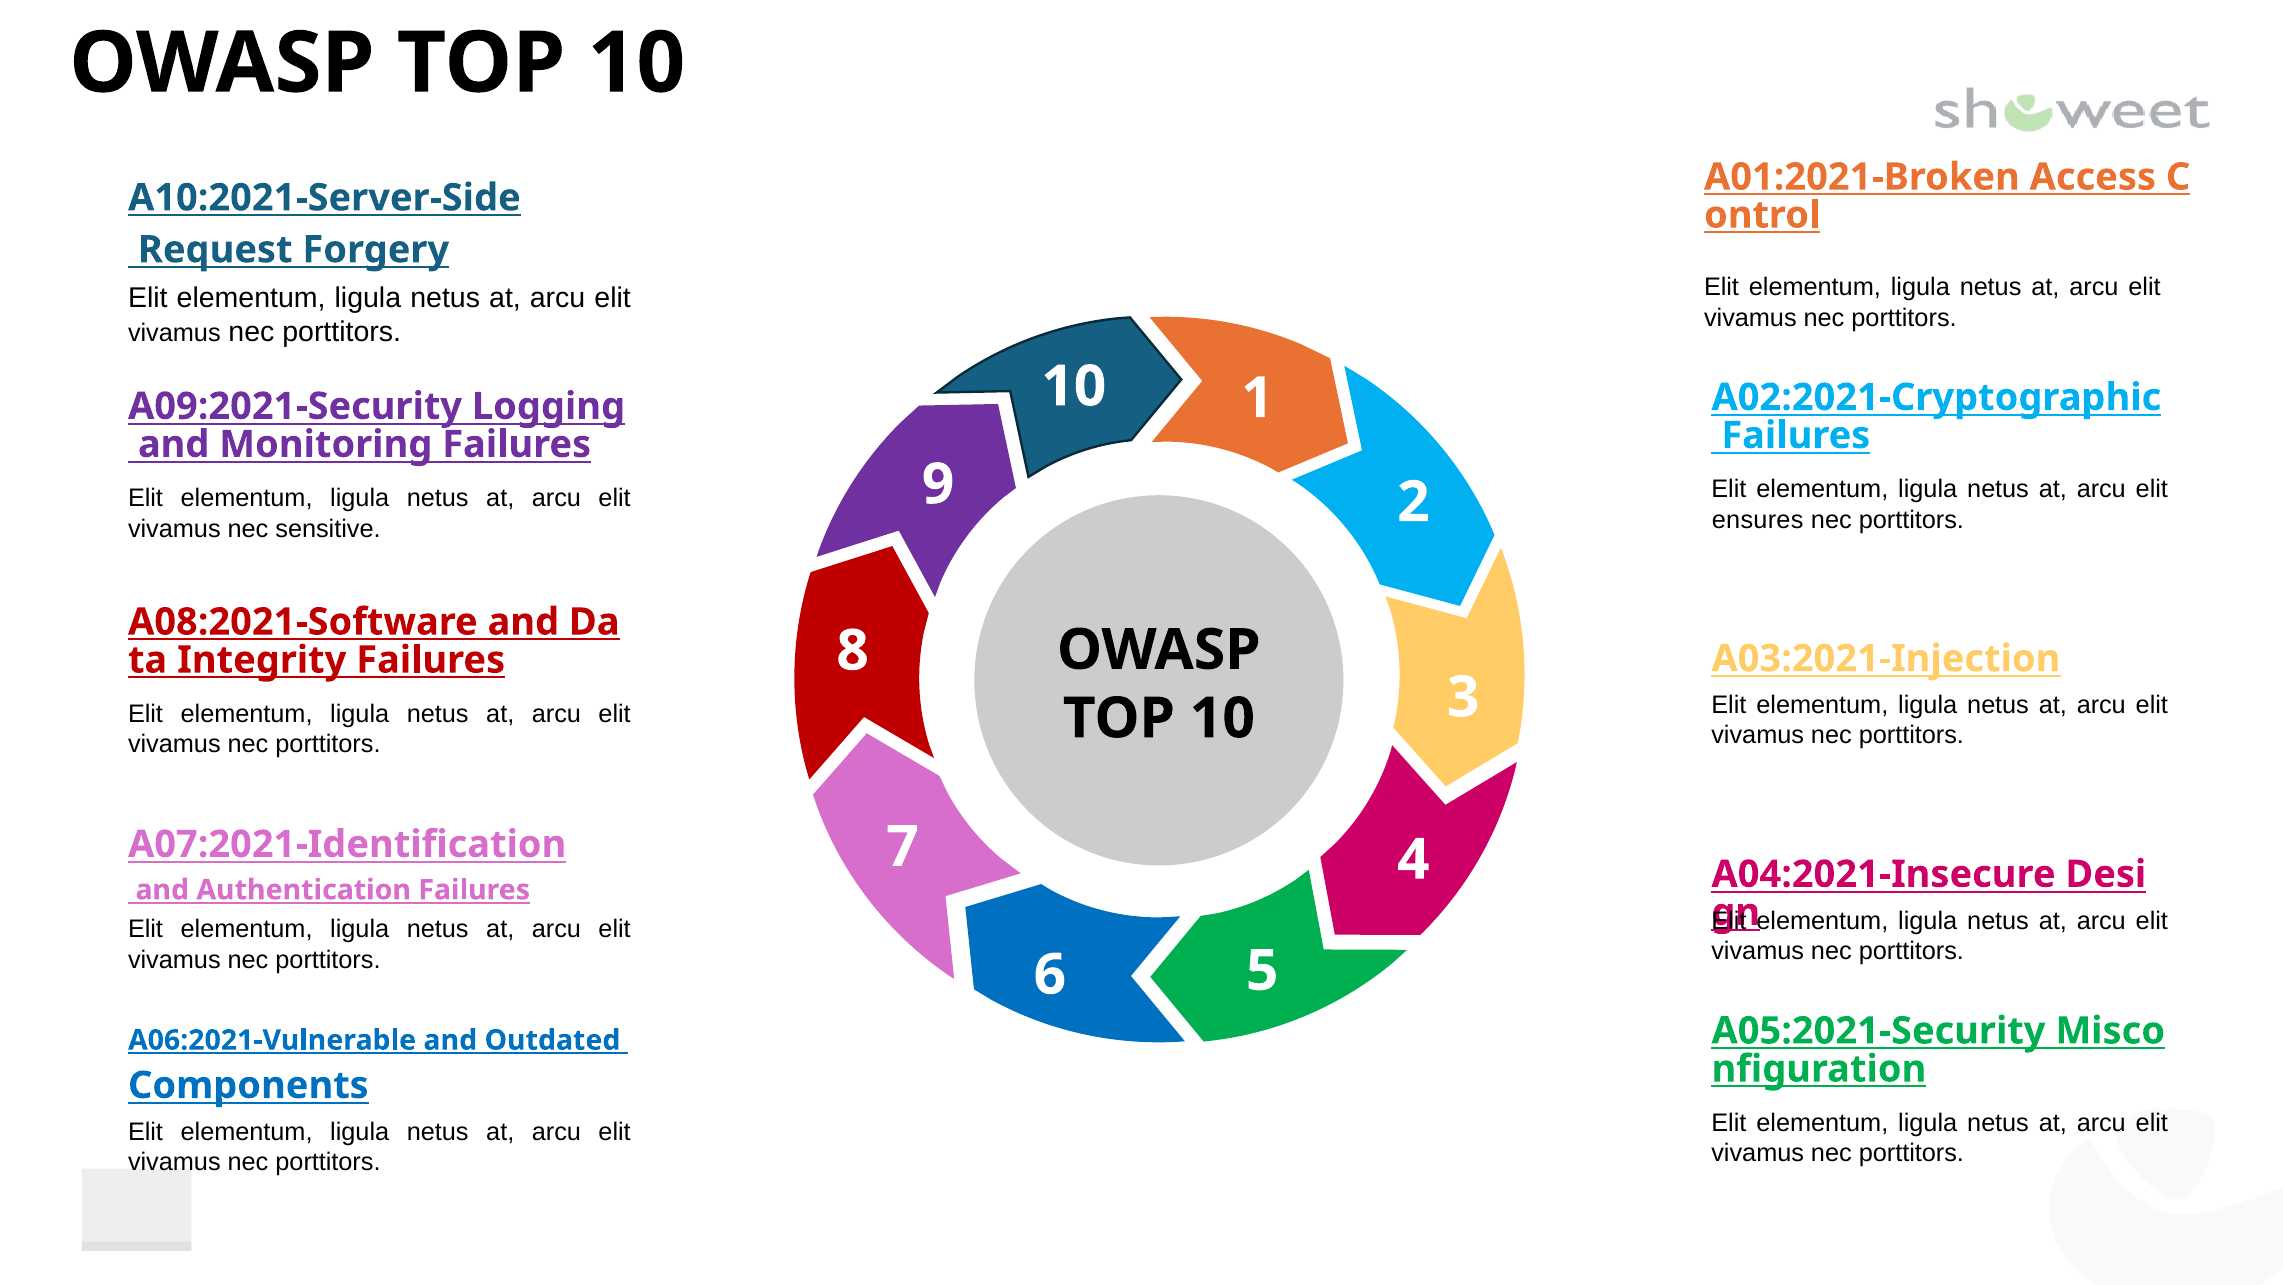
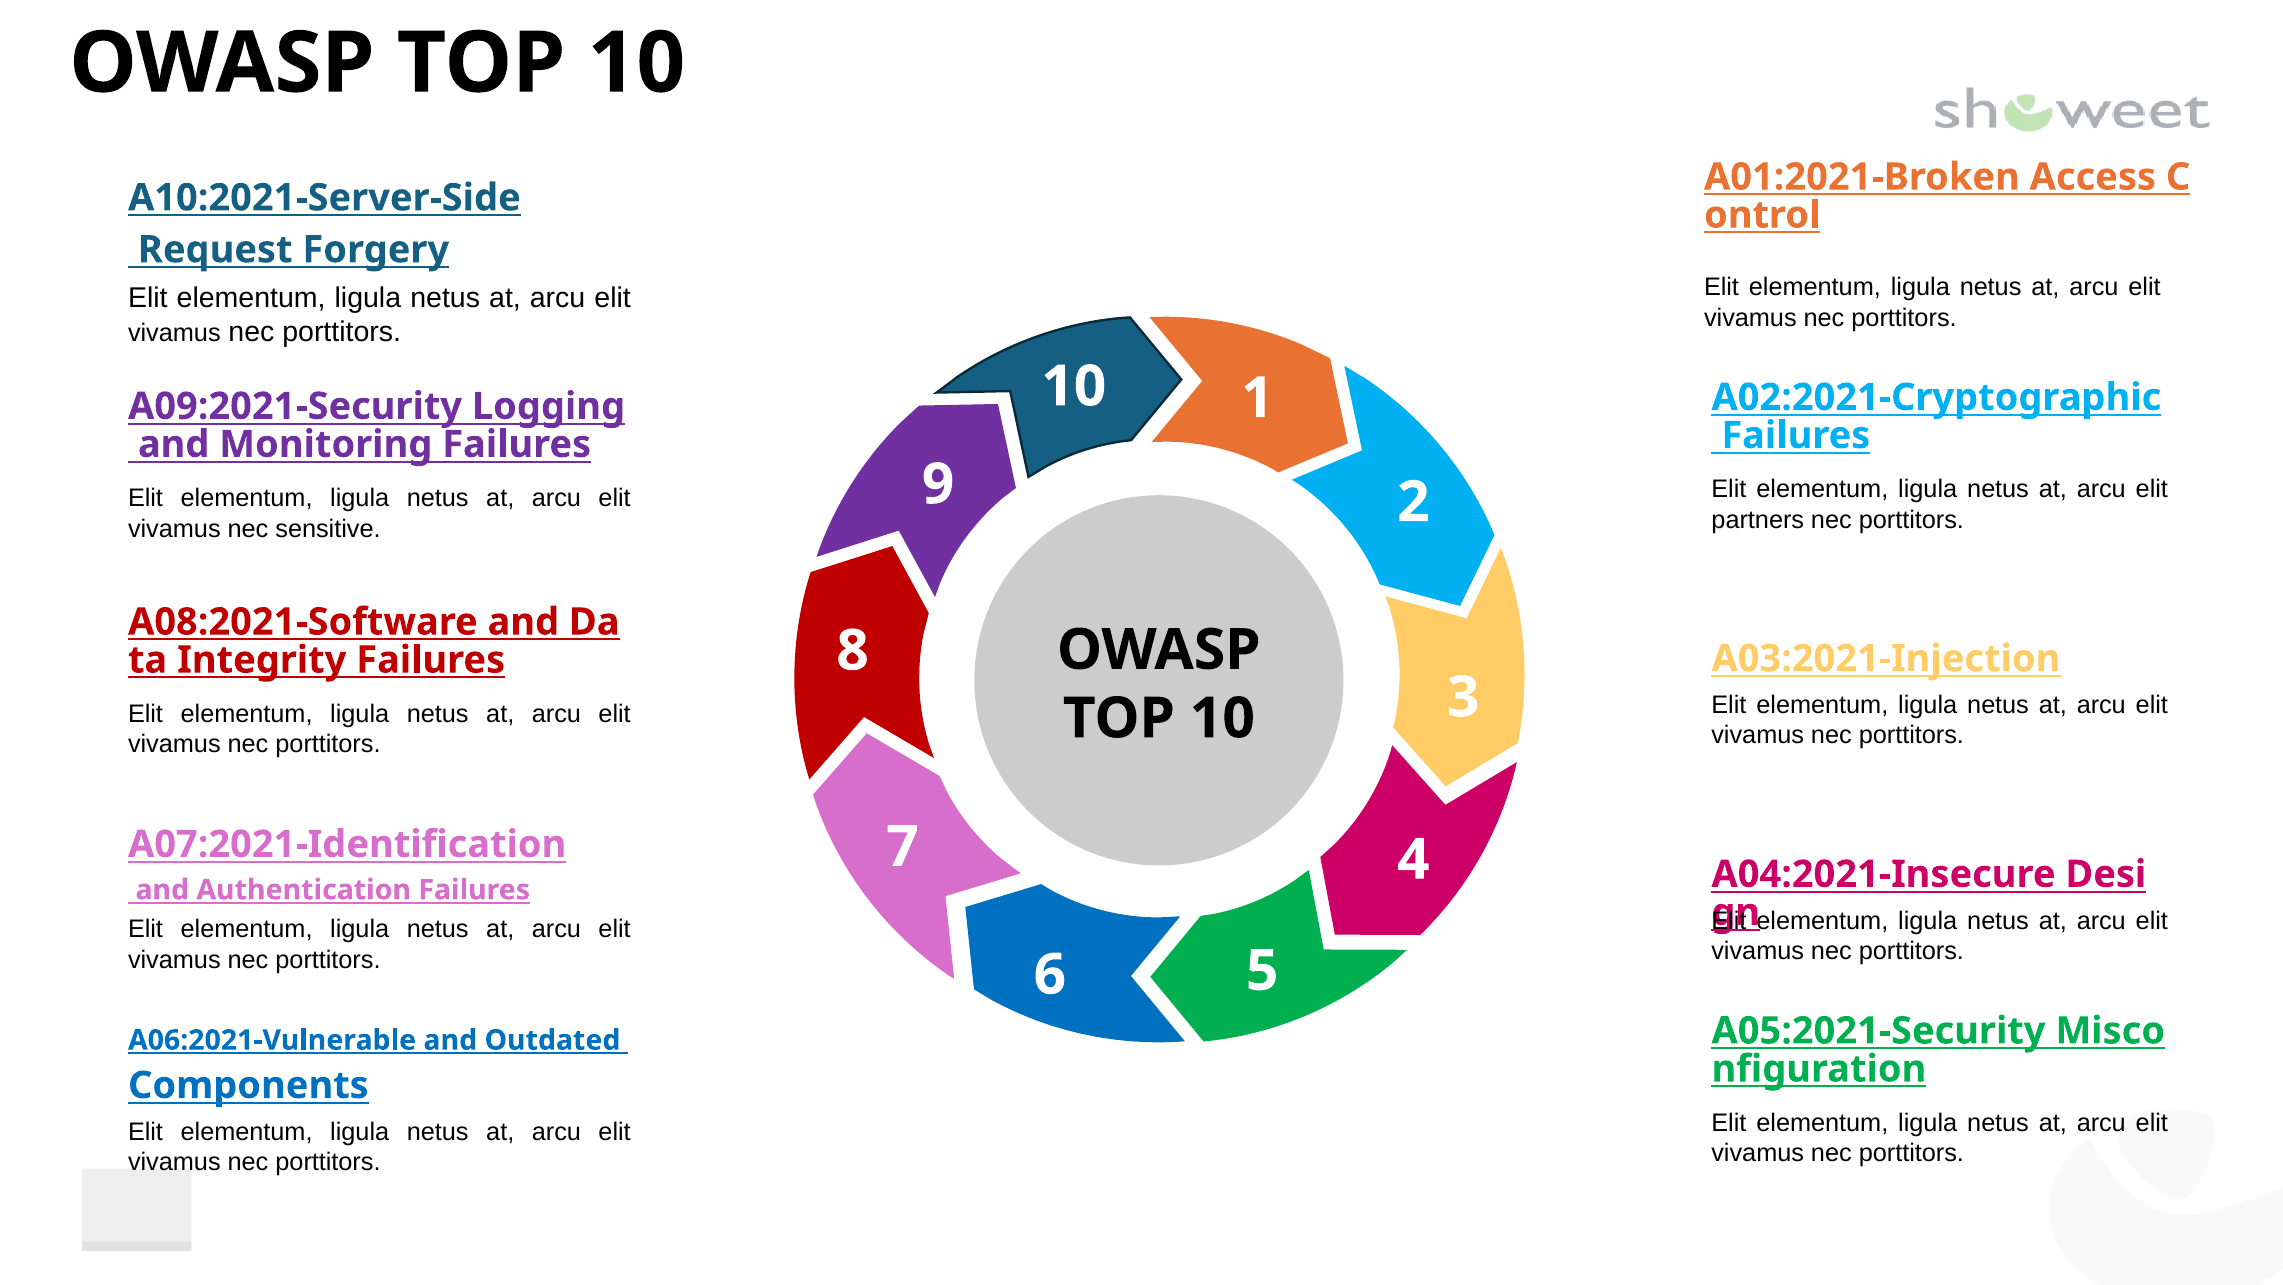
ensures: ensures -> partners
